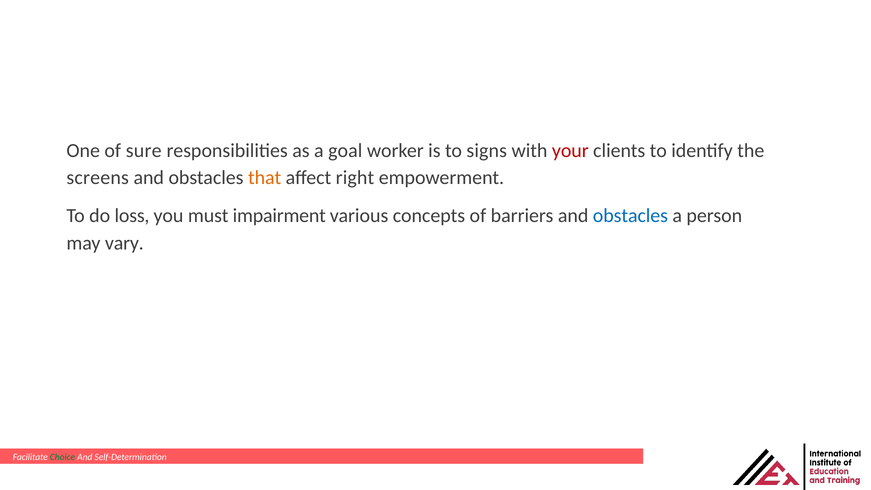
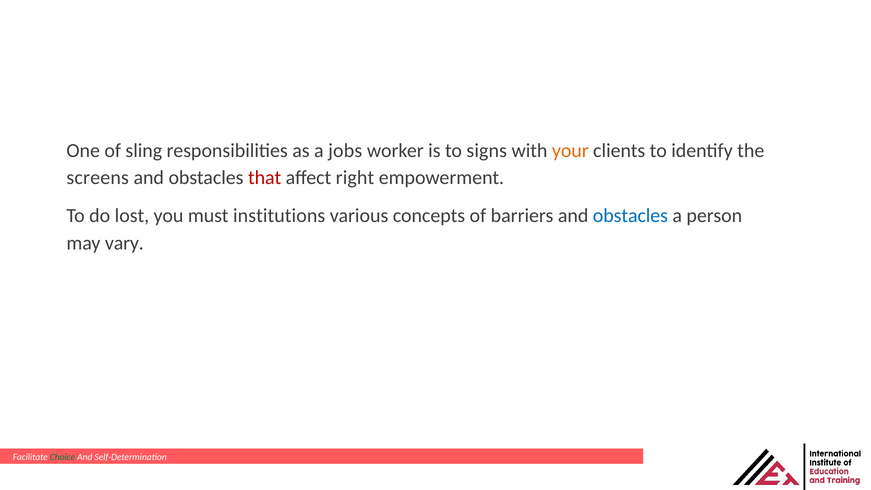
sure: sure -> sling
goal: goal -> jobs
your colour: red -> orange
that colour: orange -> red
loss: loss -> lost
impairment: impairment -> institutions
